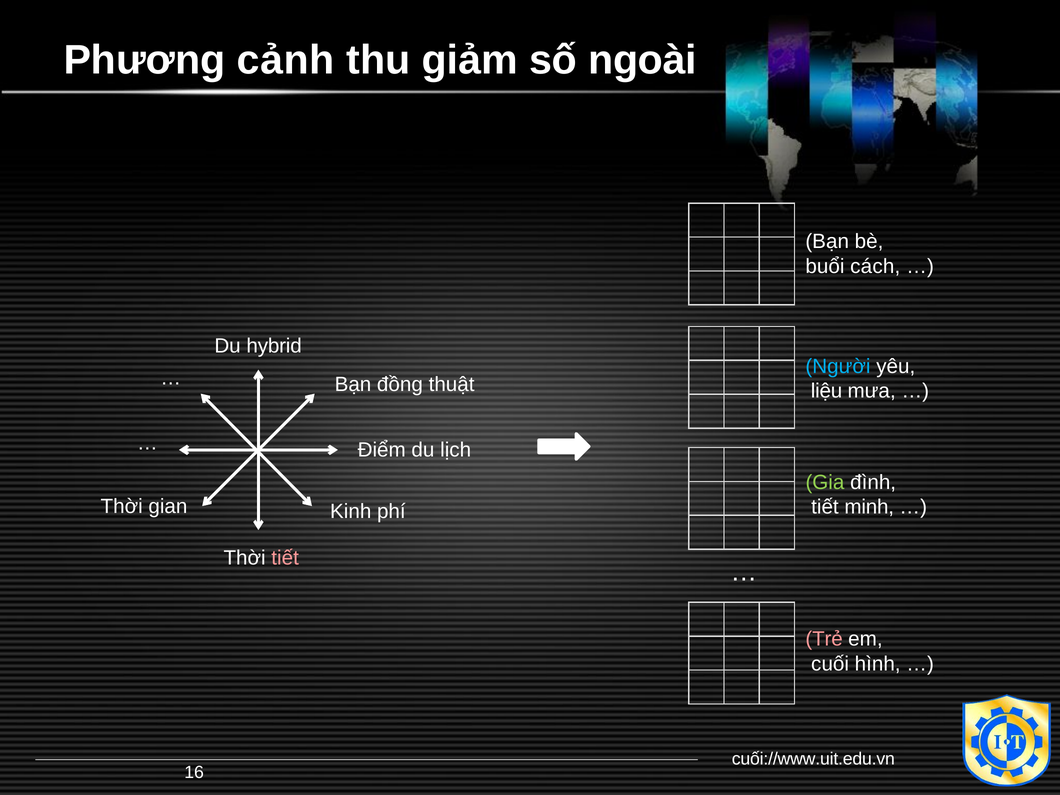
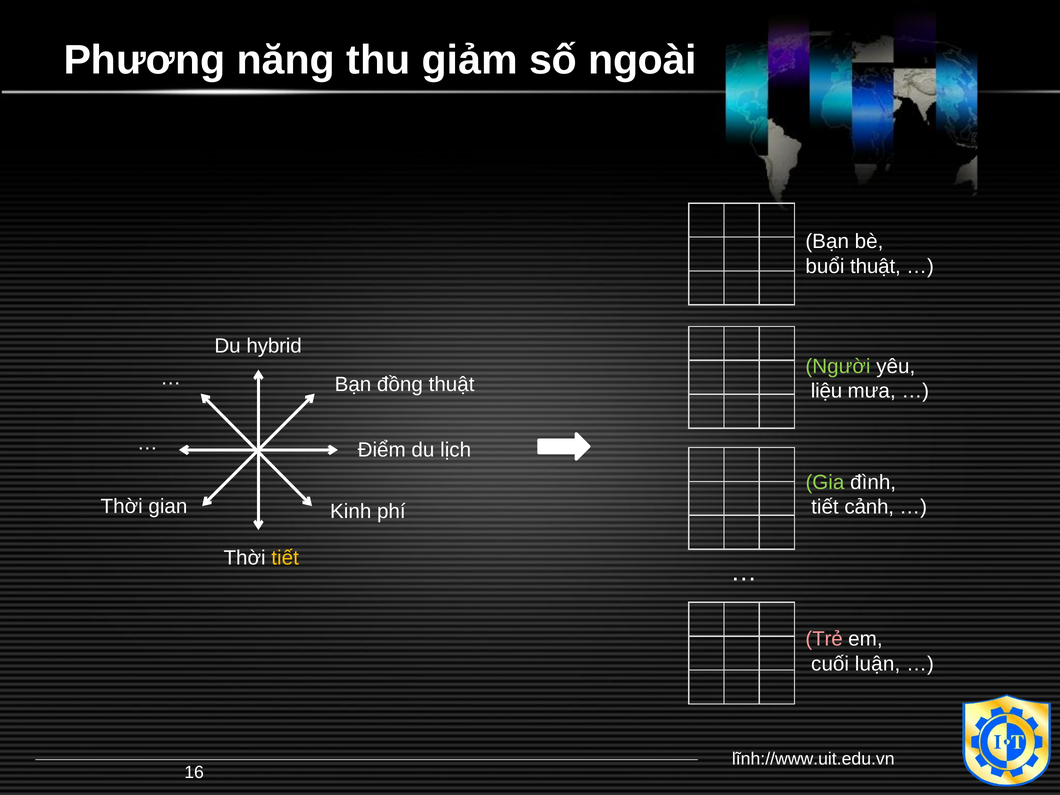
cảnh: cảnh -> năng
buổi cách: cách -> thuật
Người colour: light blue -> light green
minh: minh -> cảnh
tiết at (285, 558) colour: pink -> yellow
hình: hình -> luận
cuối://www.uit.edu.vn: cuối://www.uit.edu.vn -> lĩnh://www.uit.edu.vn
